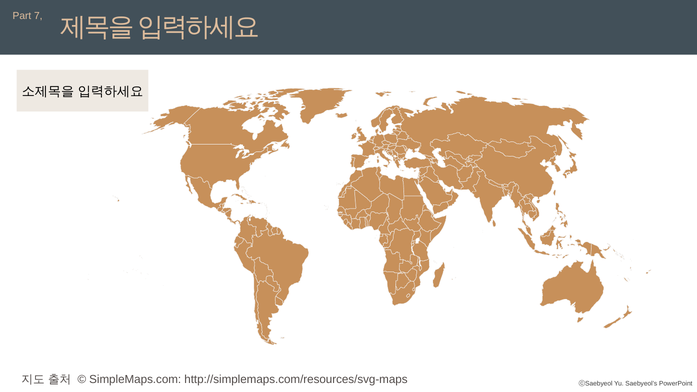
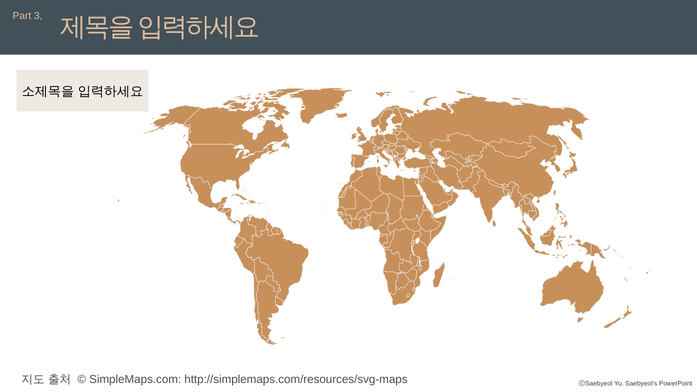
7: 7 -> 3
